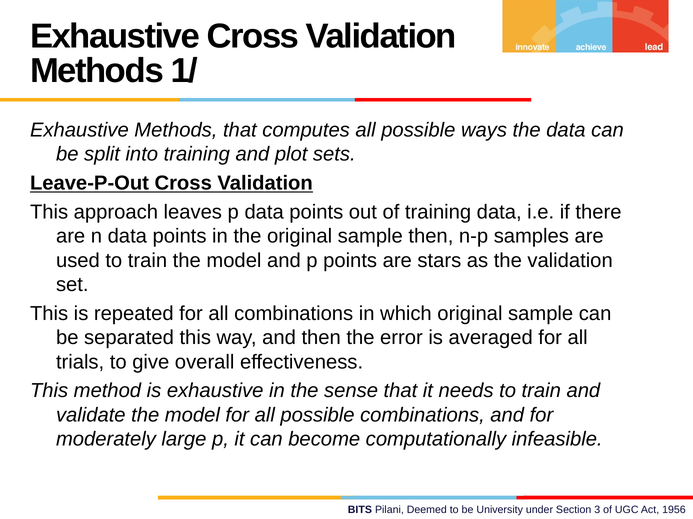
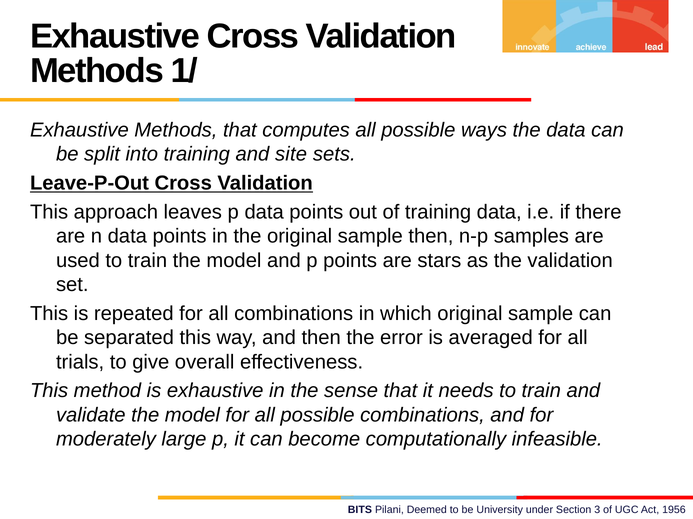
plot: plot -> site
